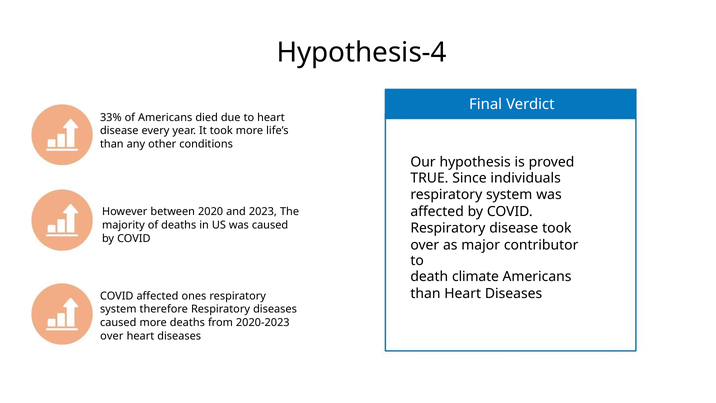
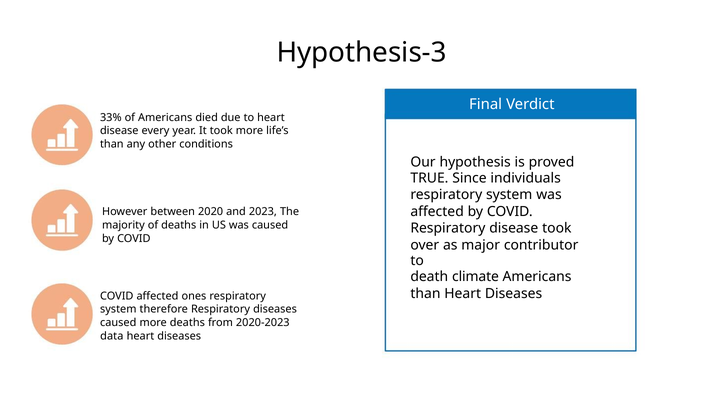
Hypothesis-4: Hypothesis-4 -> Hypothesis-3
over at (112, 336): over -> data
